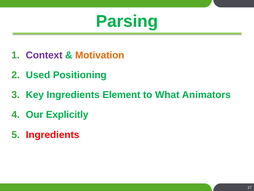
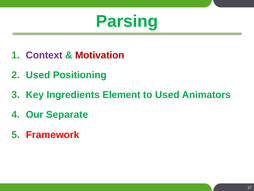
Motivation colour: orange -> red
to What: What -> Used
Explicitly: Explicitly -> Separate
Ingredients at (53, 134): Ingredients -> Framework
